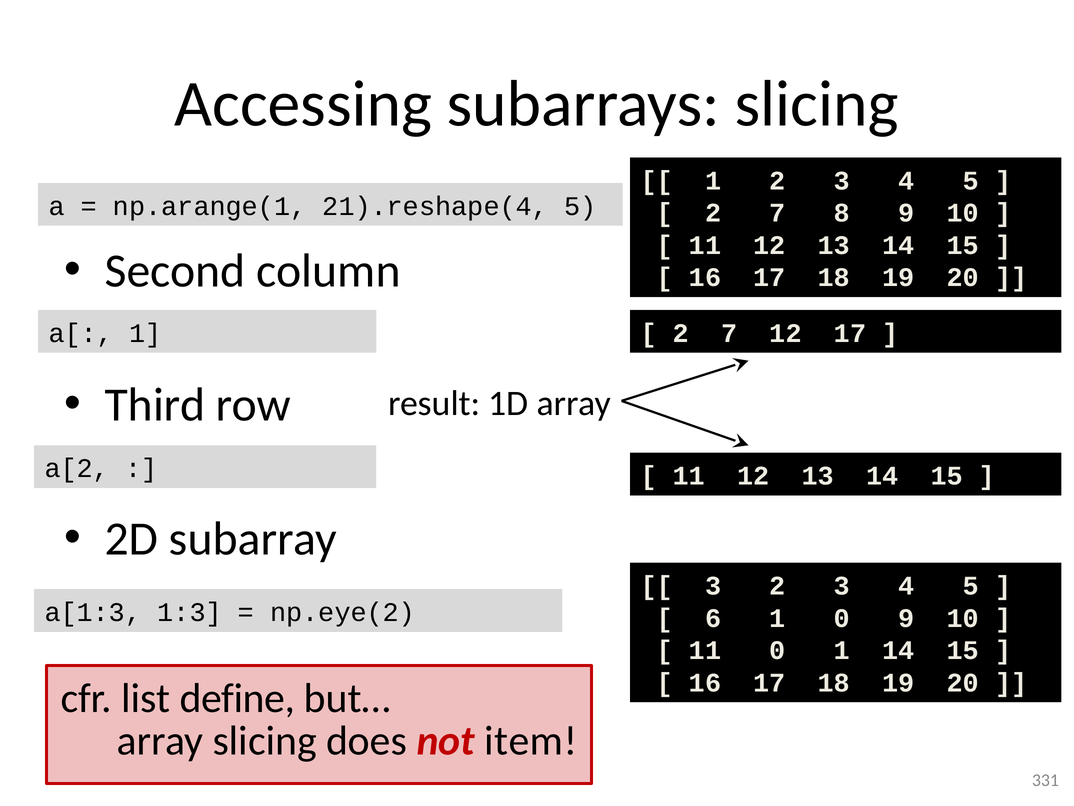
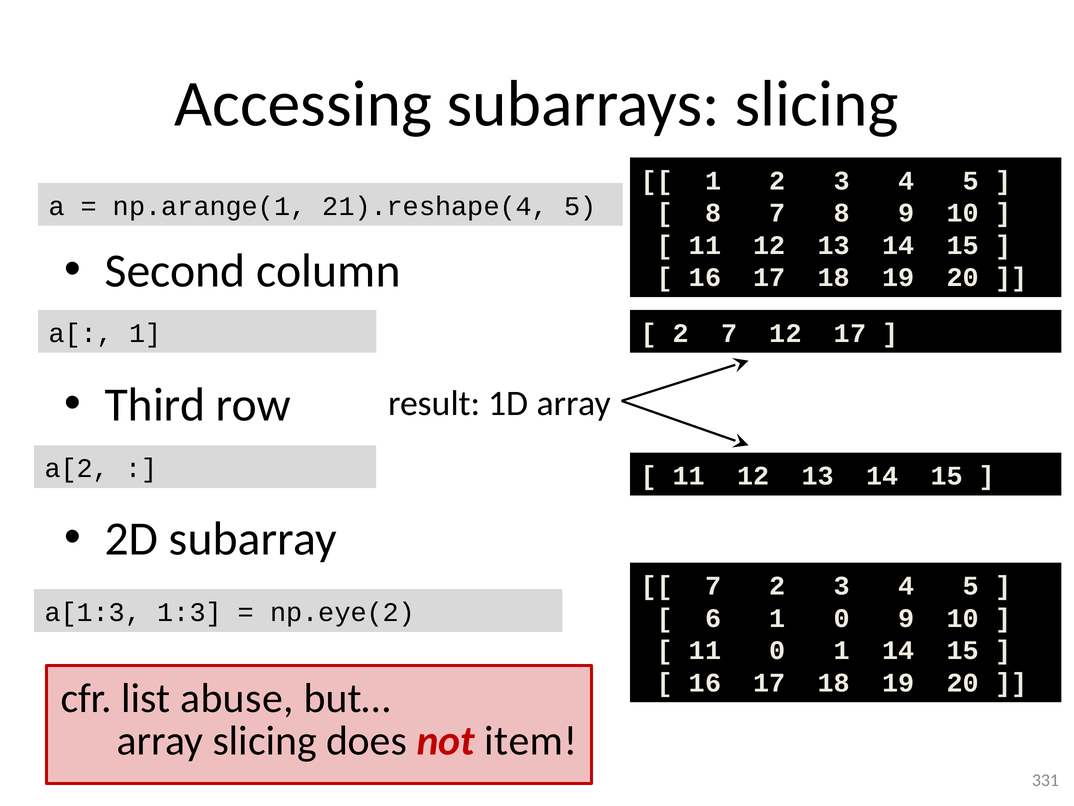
2 at (713, 213): 2 -> 8
3 at (713, 586): 3 -> 7
define: define -> abuse
